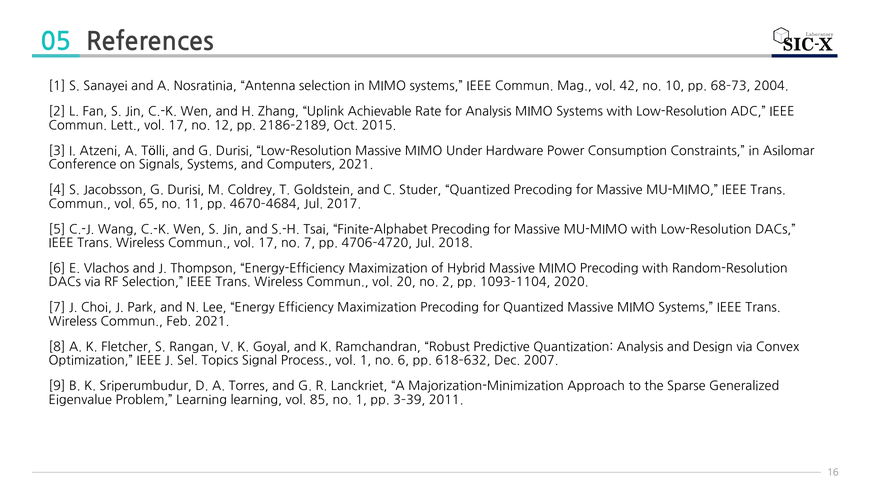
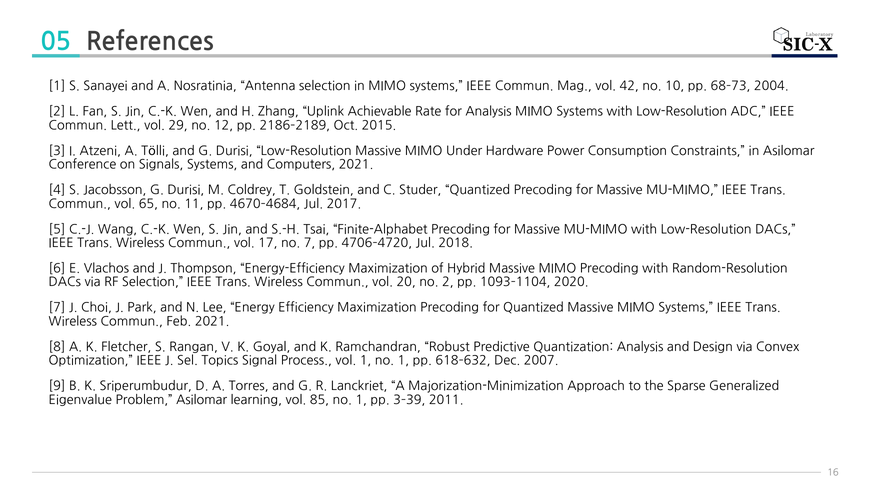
Lett vol 17: 17 -> 29
1 no 6: 6 -> 1
Problem Learning: Learning -> Asilomar
